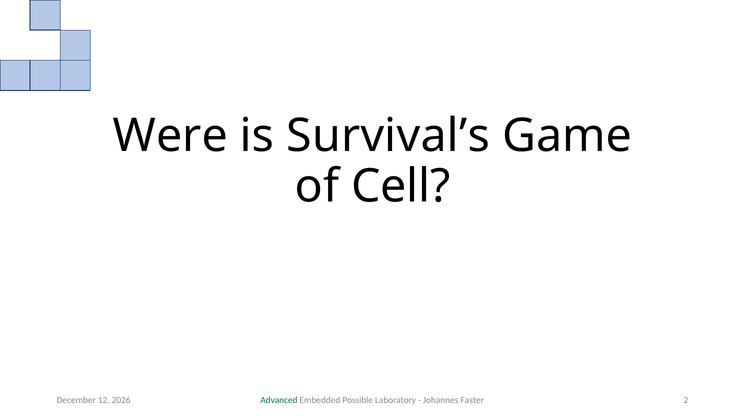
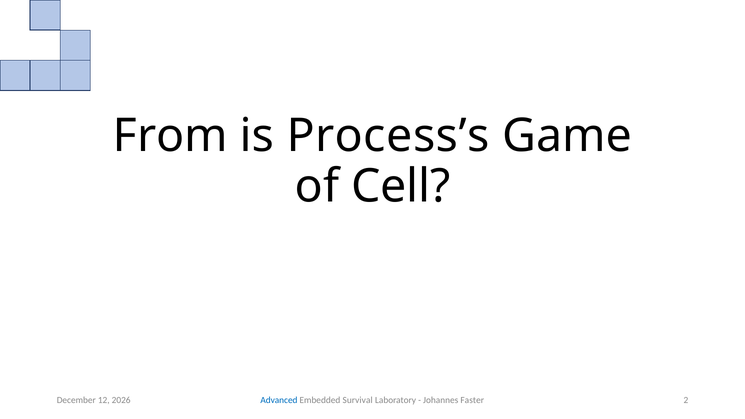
Were: Were -> From
Survival’s: Survival’s -> Process’s
Advanced colour: green -> blue
Possible: Possible -> Survival
